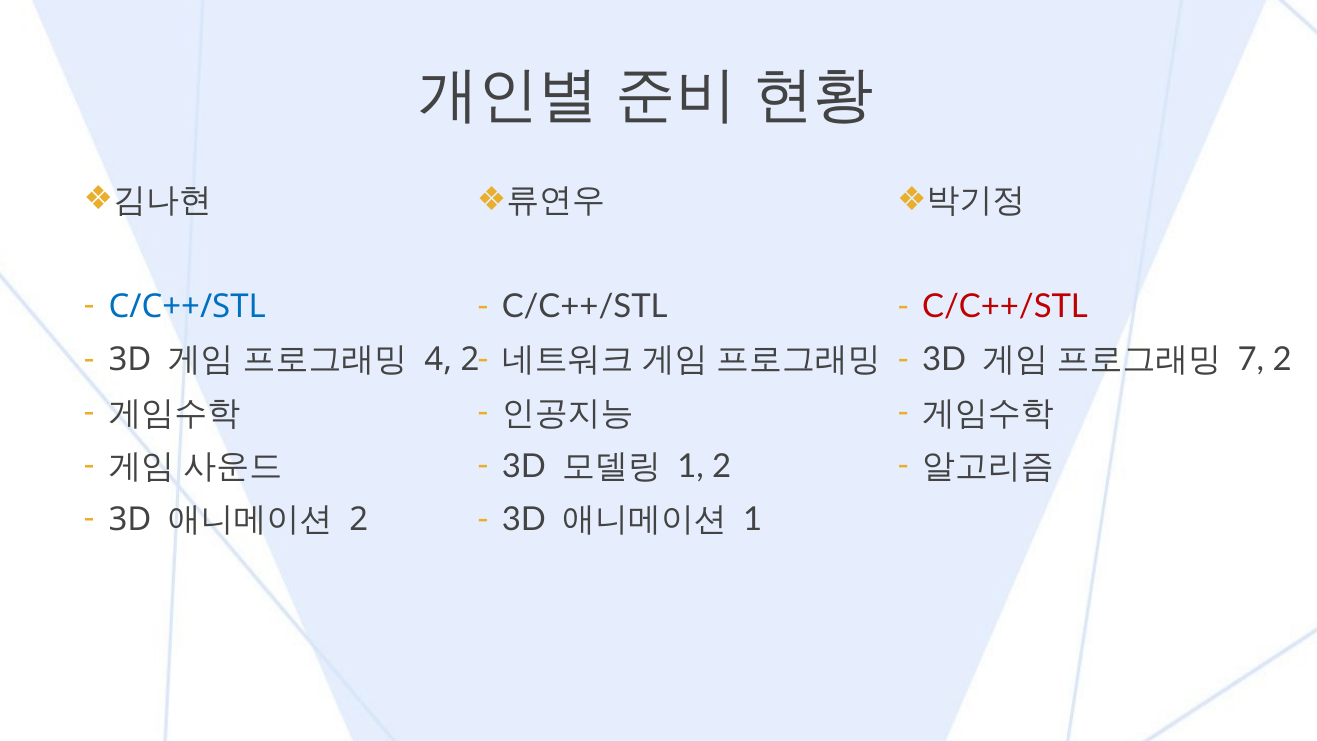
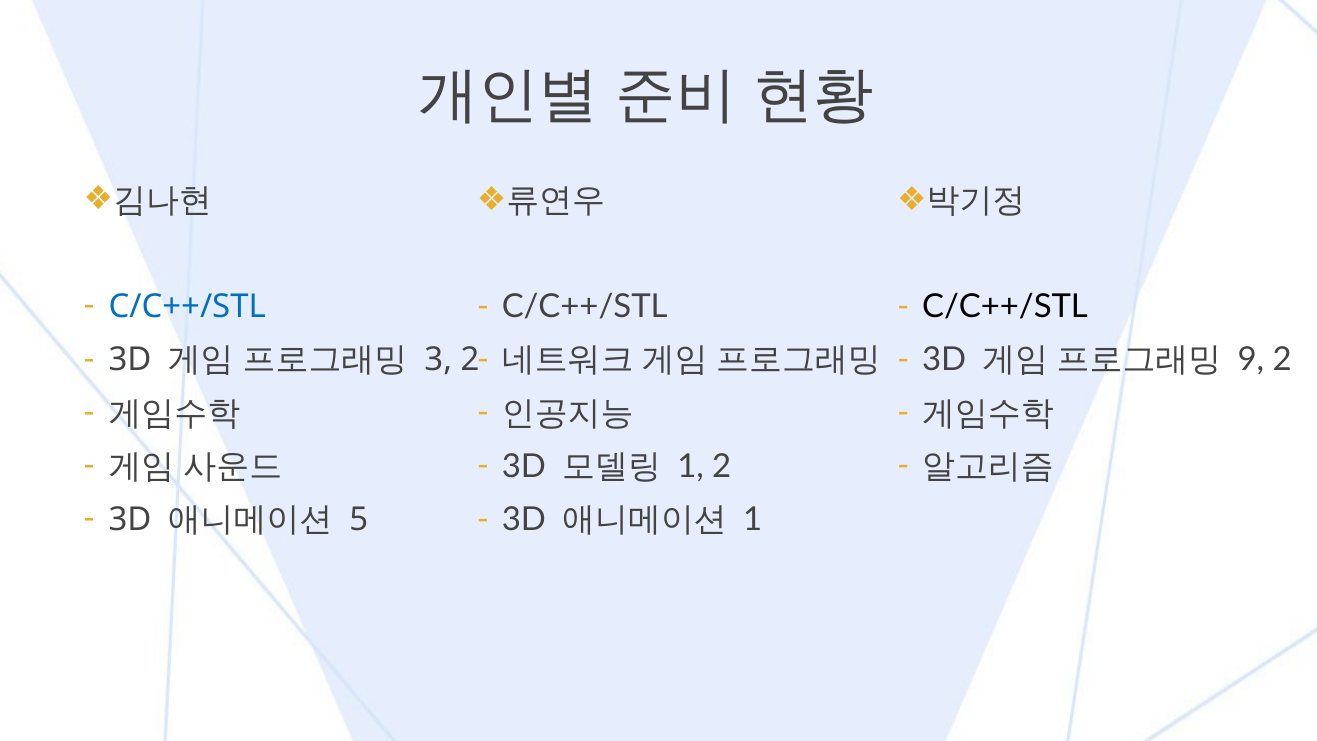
C/C++/STL at (1005, 307) colour: red -> black
4: 4 -> 3
7: 7 -> 9
2 at (359, 520): 2 -> 5
